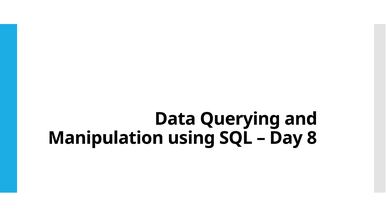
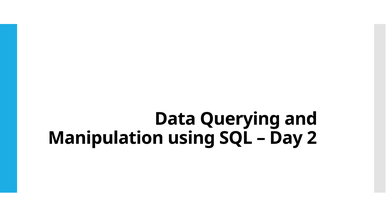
8: 8 -> 2
